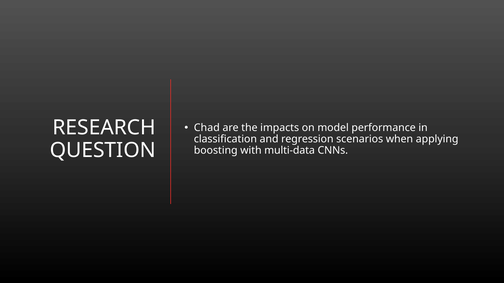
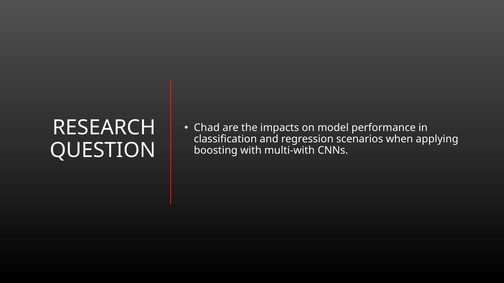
multi-data: multi-data -> multi-with
